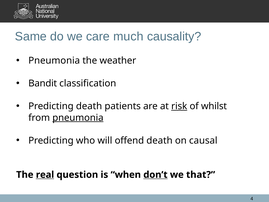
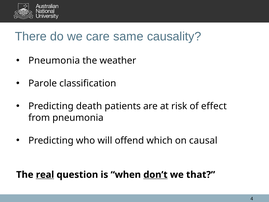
Same: Same -> There
much: much -> same
Bandit: Bandit -> Parole
risk underline: present -> none
whilst: whilst -> effect
pneumonia at (78, 118) underline: present -> none
offend death: death -> which
